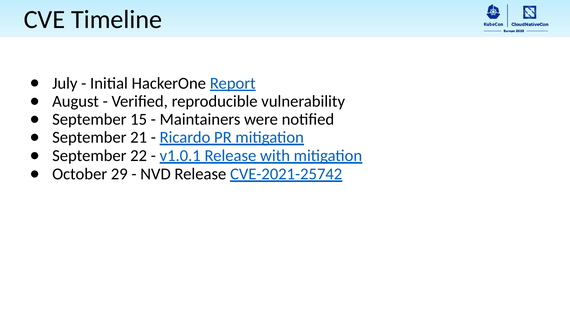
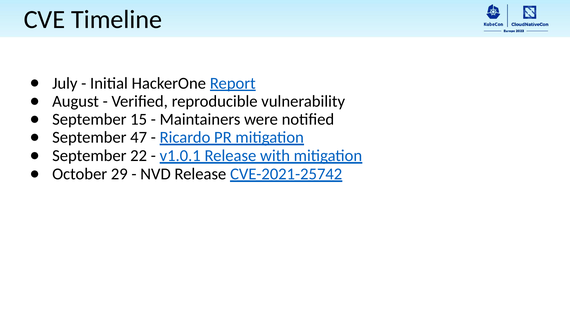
21: 21 -> 47
